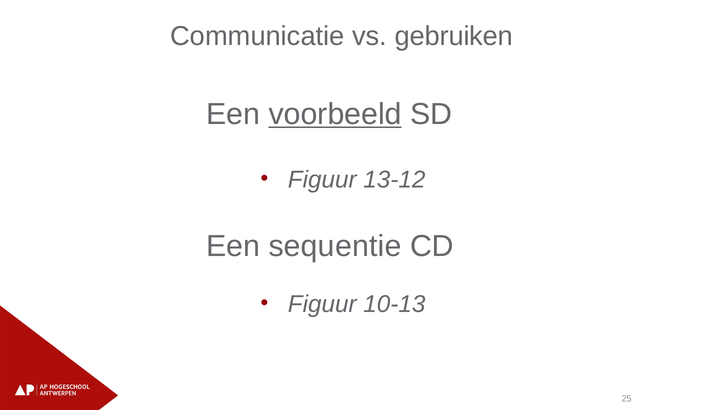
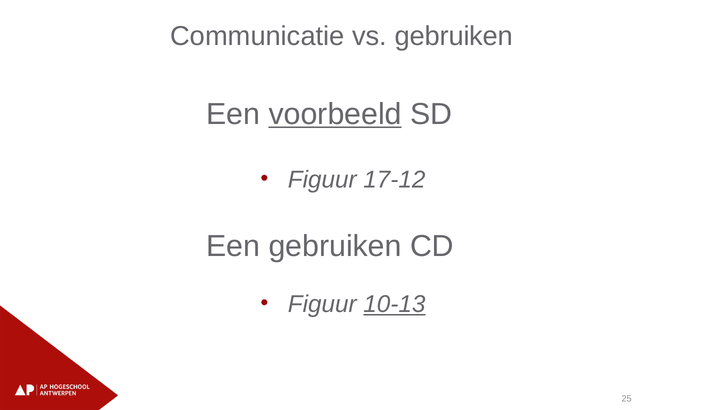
13-12: 13-12 -> 17-12
Een sequentie: sequentie -> gebruiken
10-13 underline: none -> present
